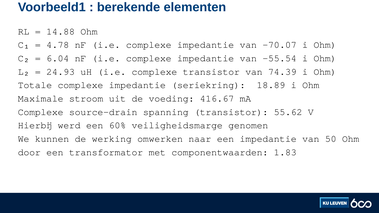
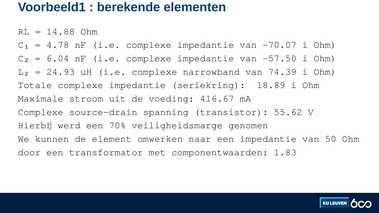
-55.54: -55.54 -> -57.50
complexe transistor: transistor -> narrowband
60%: 60% -> 70%
werking: werking -> element
